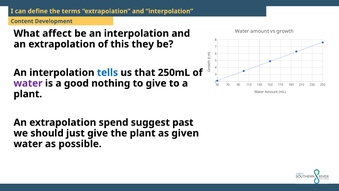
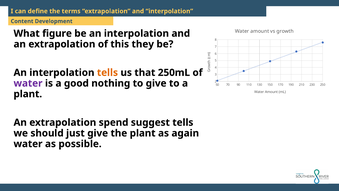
affect: affect -> figure
tells at (107, 73) colour: blue -> orange
suggest past: past -> tells
given: given -> again
